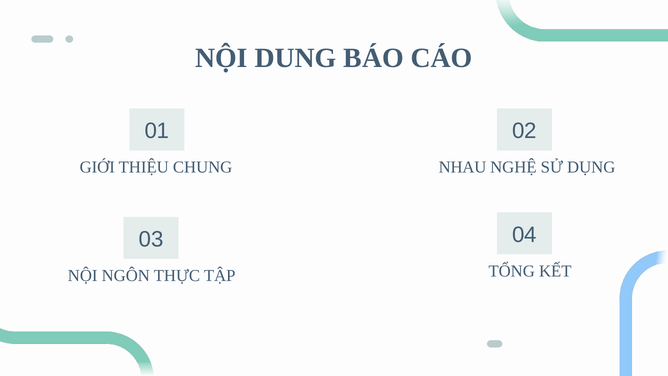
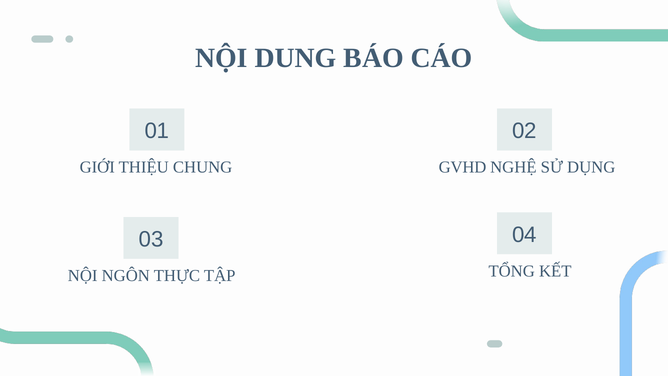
NHAU: NHAU -> GVHD
